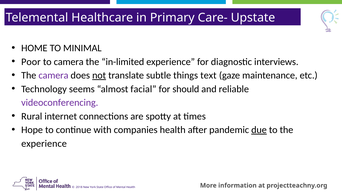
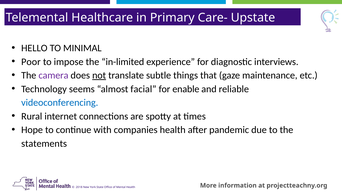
HOME: HOME -> HELLO
to camera: camera -> impose
text: text -> that
should: should -> enable
videoconferencing colour: purple -> blue
due underline: present -> none
experience at (44, 144): experience -> statements
